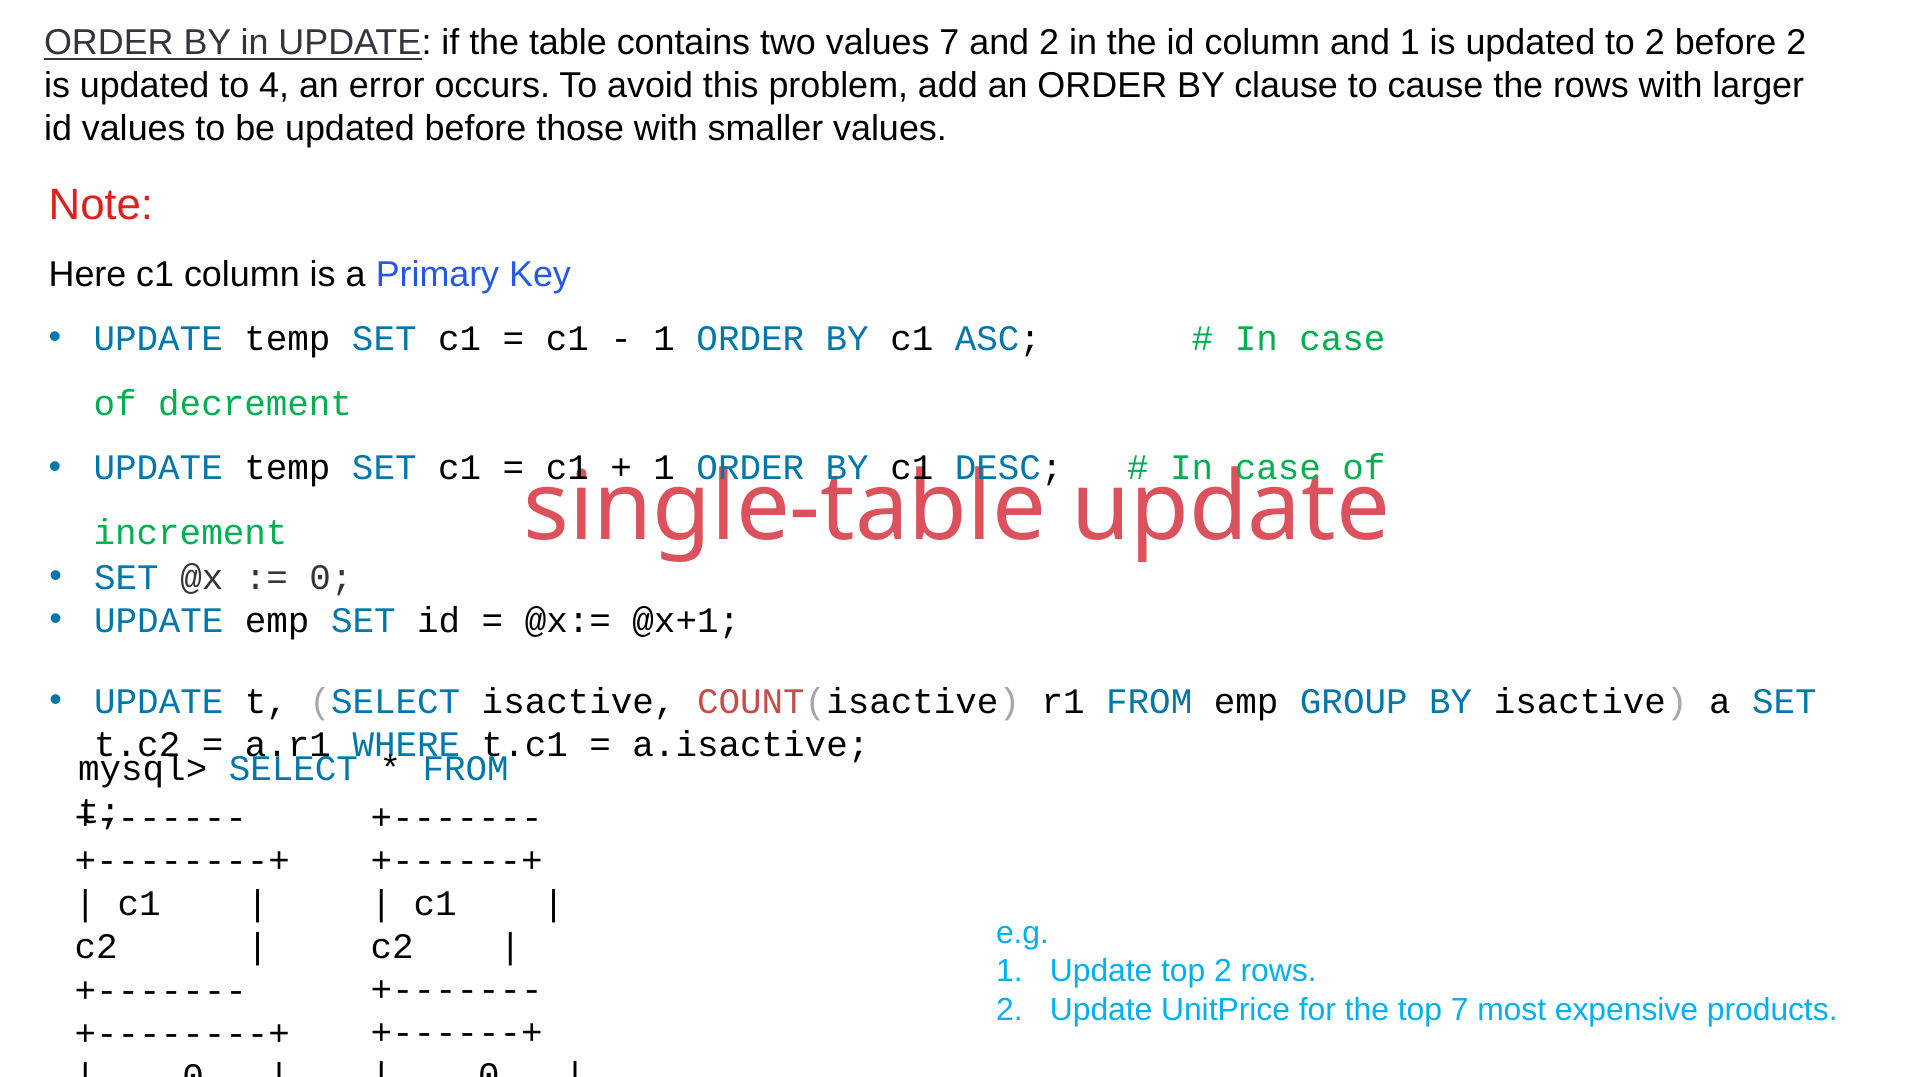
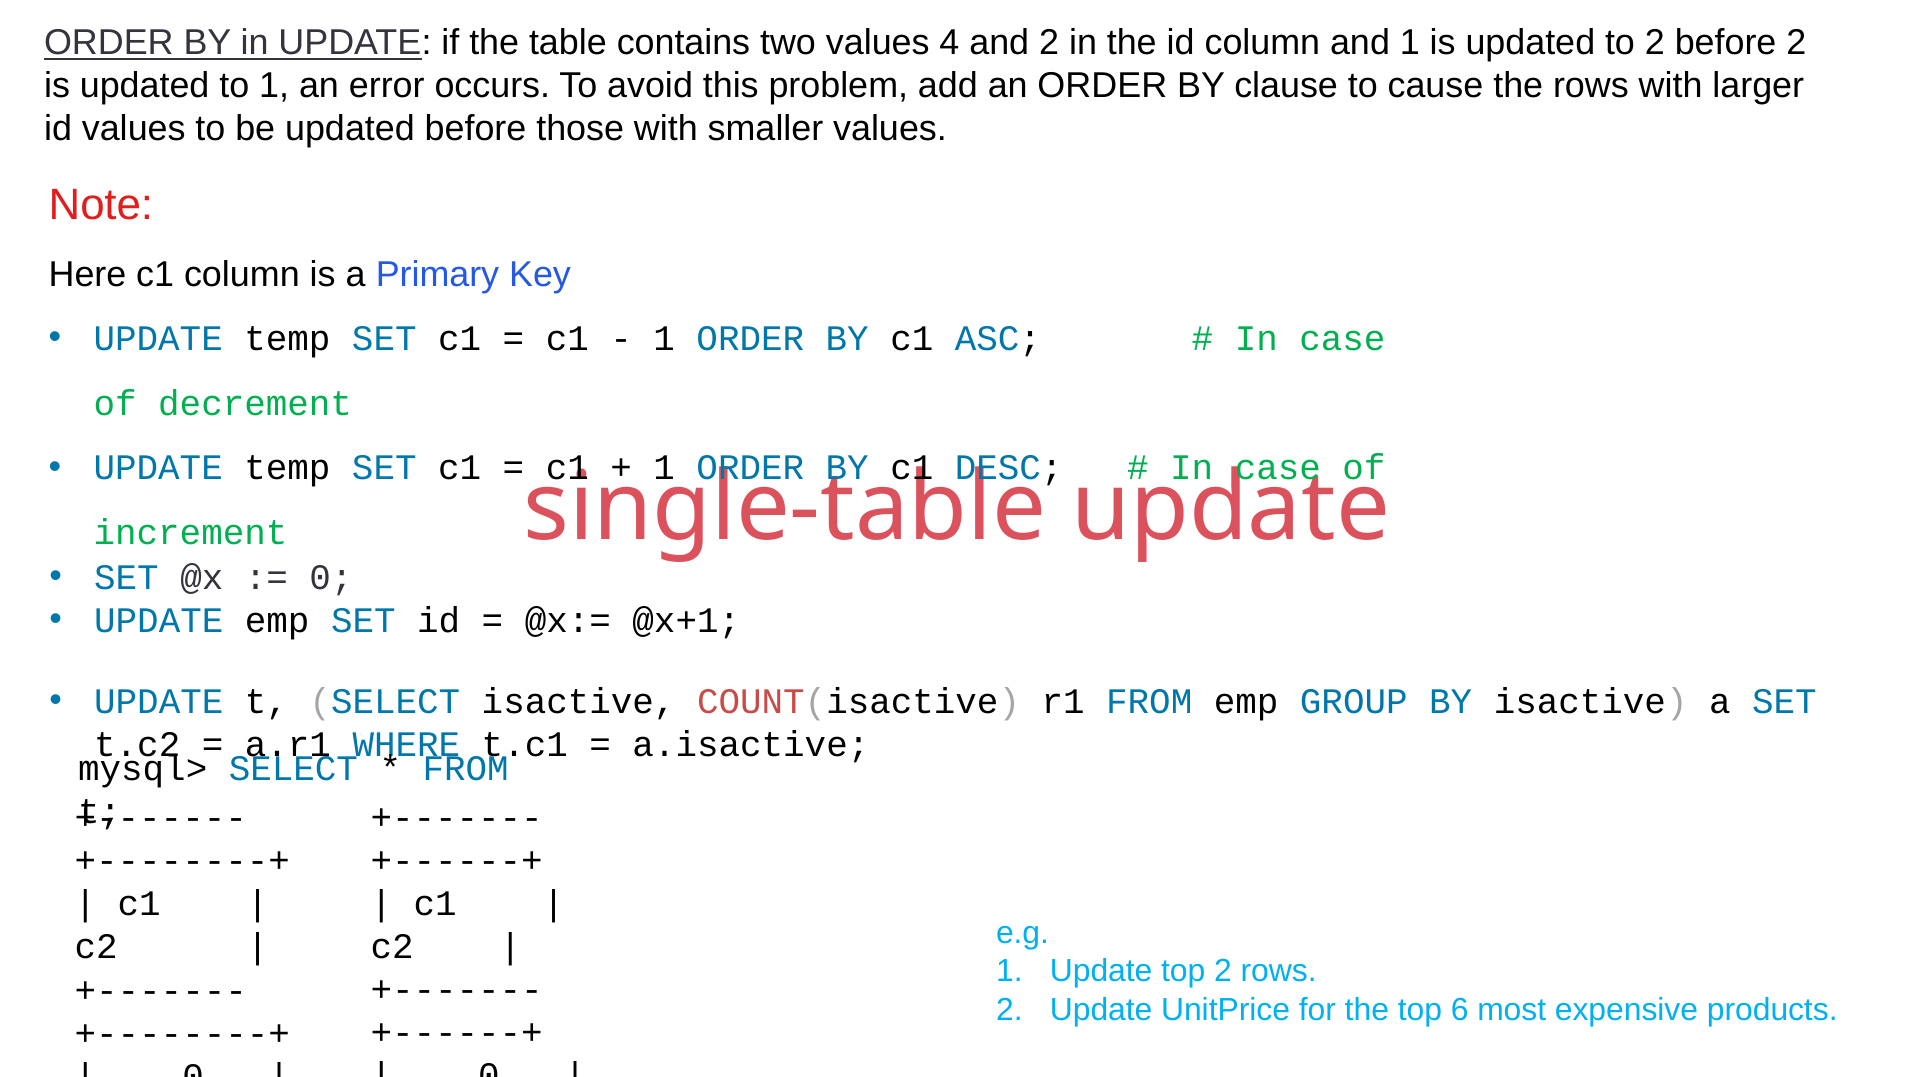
values 7: 7 -> 4
to 4: 4 -> 1
top 7: 7 -> 6
